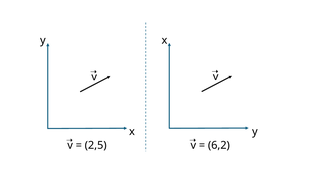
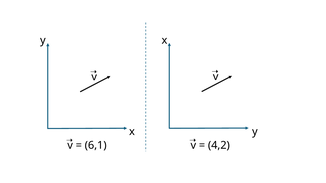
2,5: 2,5 -> 6,1
6,2: 6,2 -> 4,2
